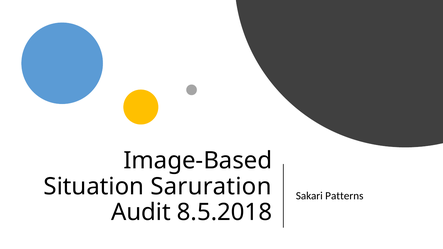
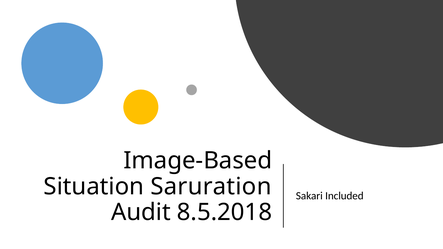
Patterns: Patterns -> Included
